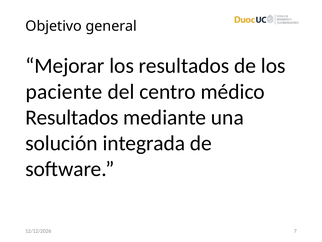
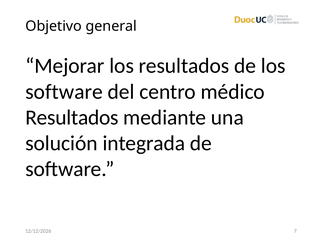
paciente at (64, 91): paciente -> software
